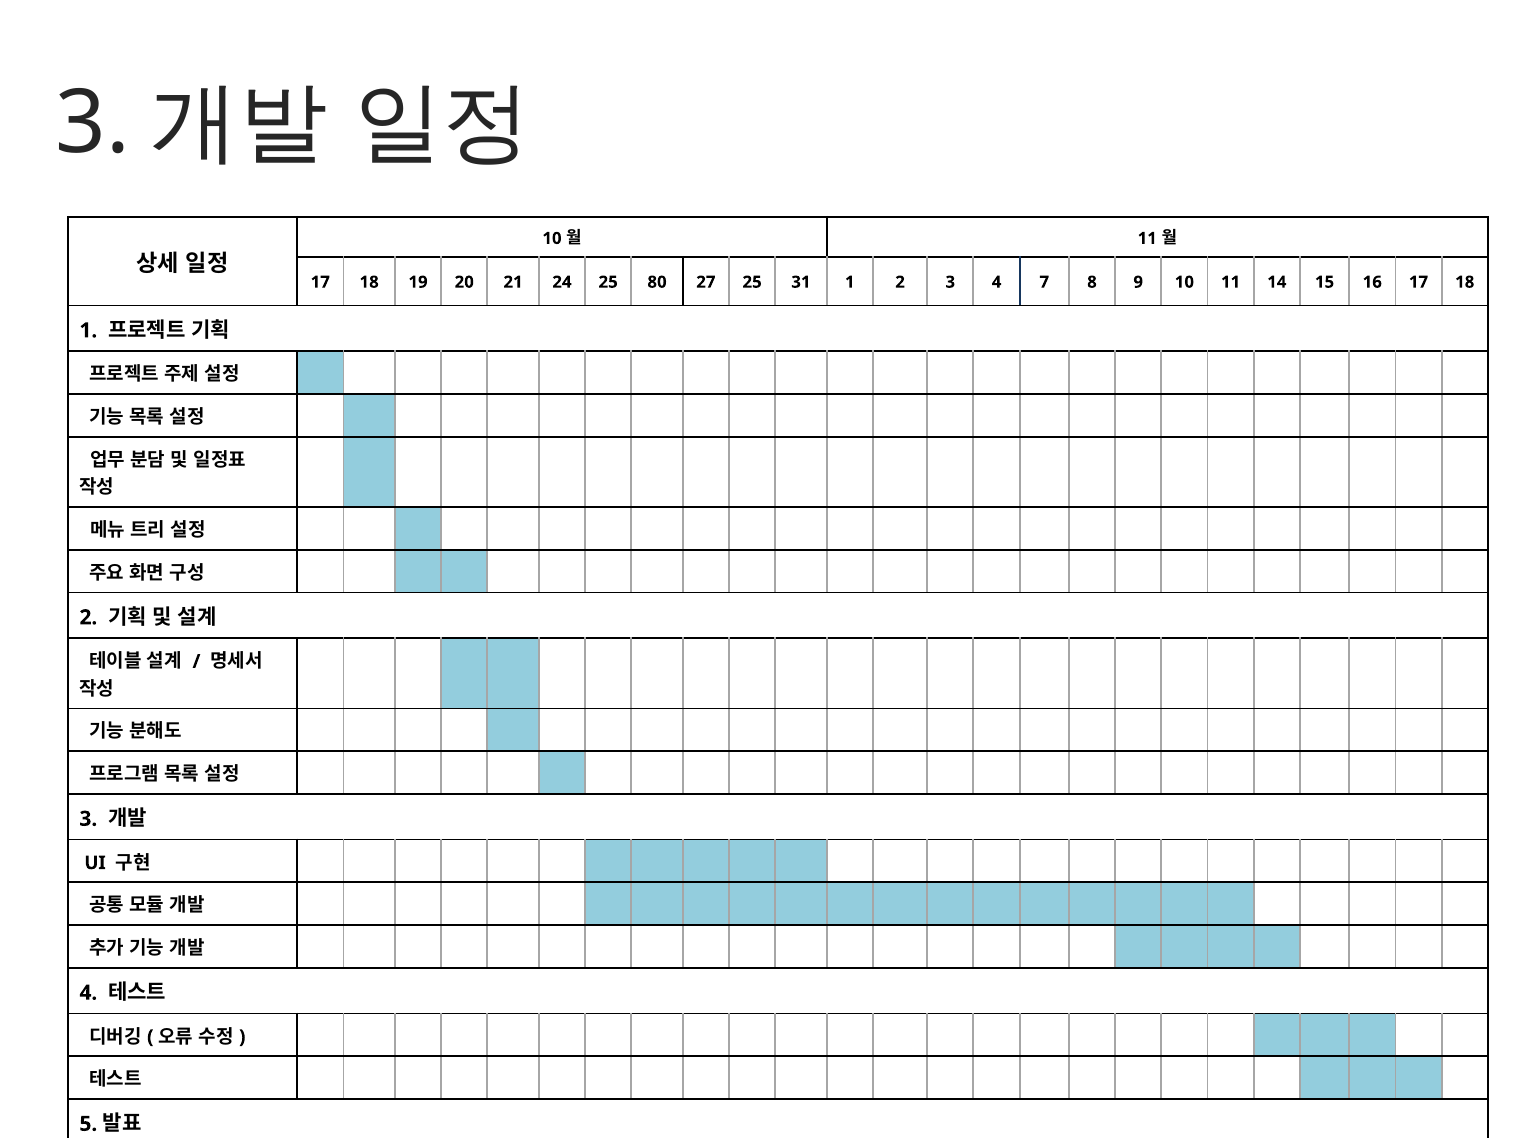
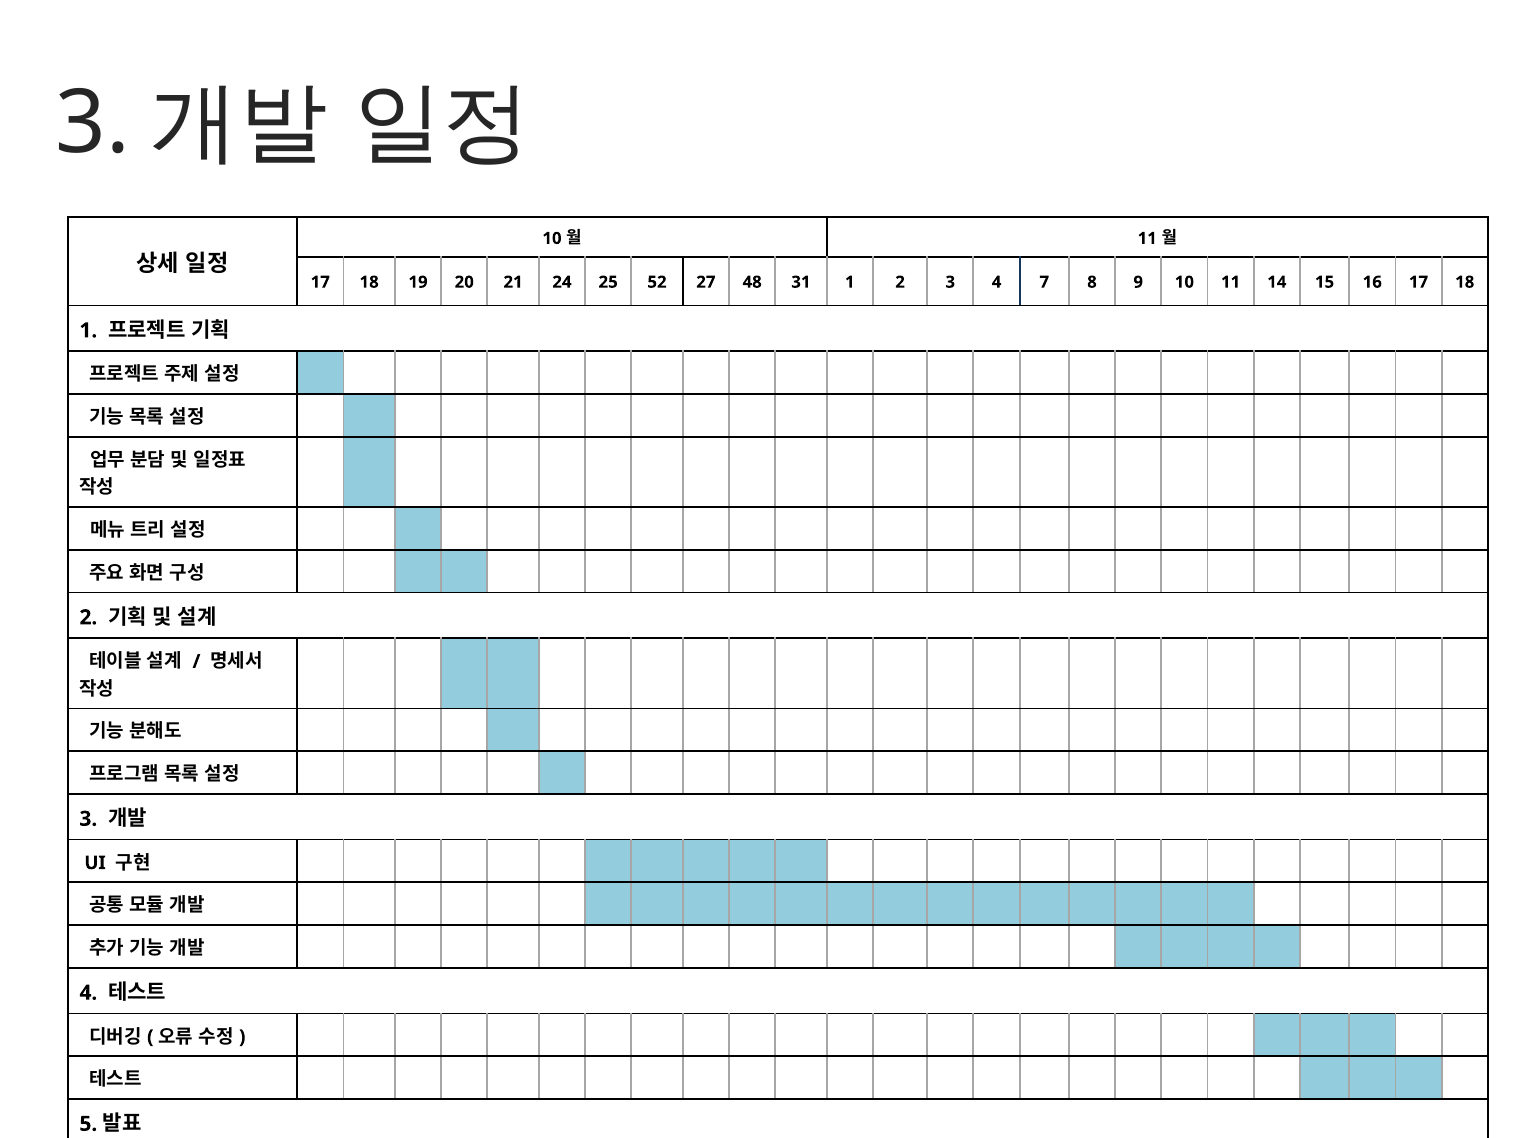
80: 80 -> 52
27 25: 25 -> 48
